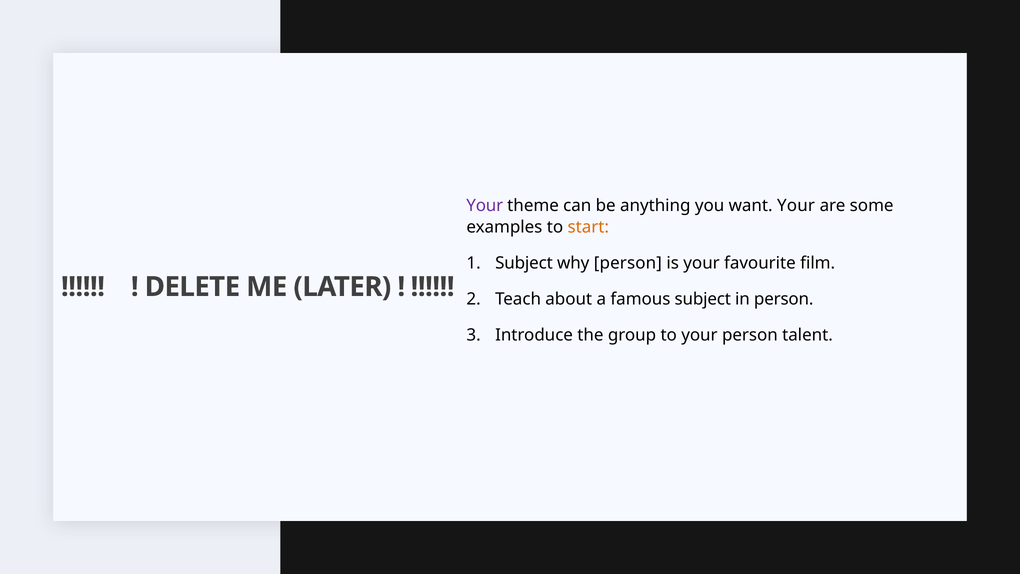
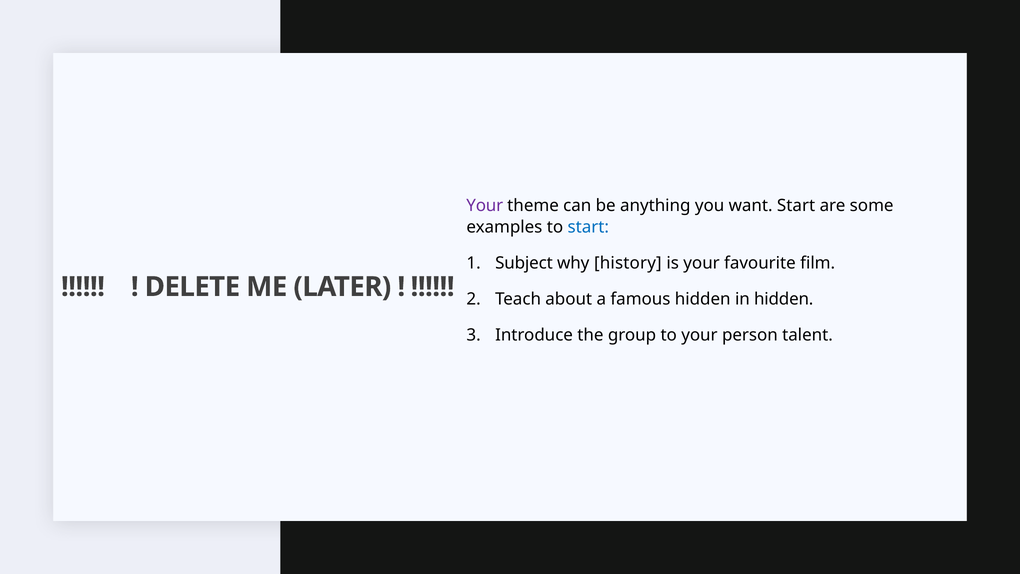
want Your: Your -> Start
start at (588, 227) colour: orange -> blue
why person: person -> history
famous subject: subject -> hidden
in person: person -> hidden
